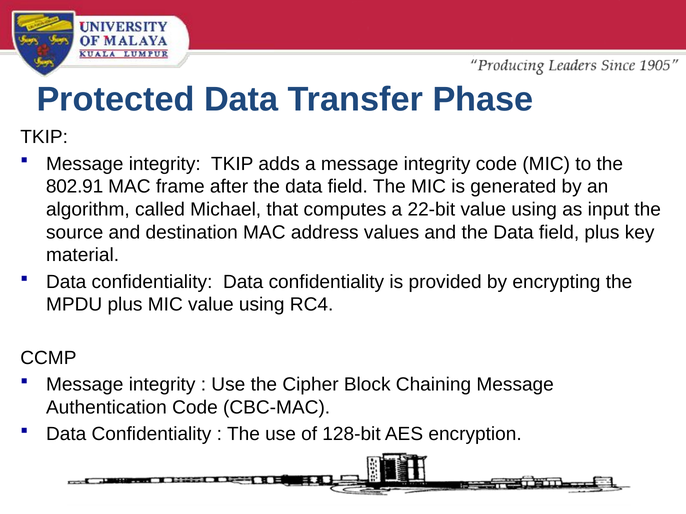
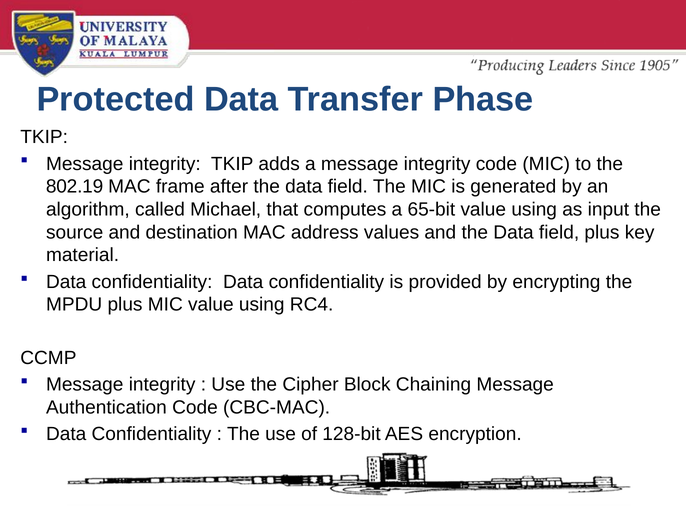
802.91: 802.91 -> 802.19
22-bit: 22-bit -> 65-bit
